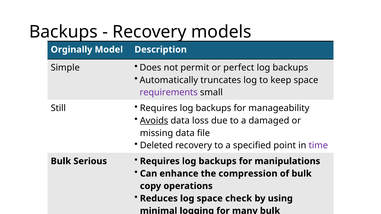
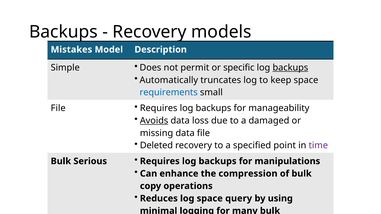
Orginally: Orginally -> Mistakes
perfect: perfect -> specific
backups at (290, 68) underline: none -> present
requirements colour: purple -> blue
Still at (58, 108): Still -> File
check: check -> query
